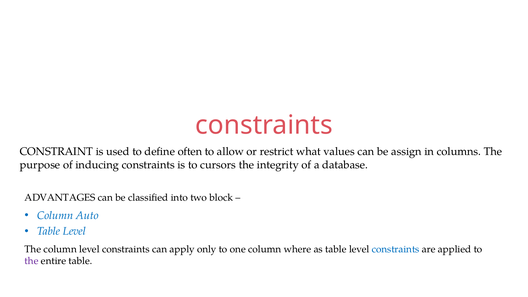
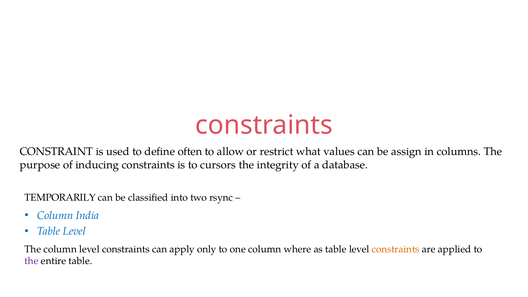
ADVANTAGES: ADVANTAGES -> TEMPORARILY
block: block -> rsync
Auto: Auto -> India
constraints at (396, 249) colour: blue -> orange
